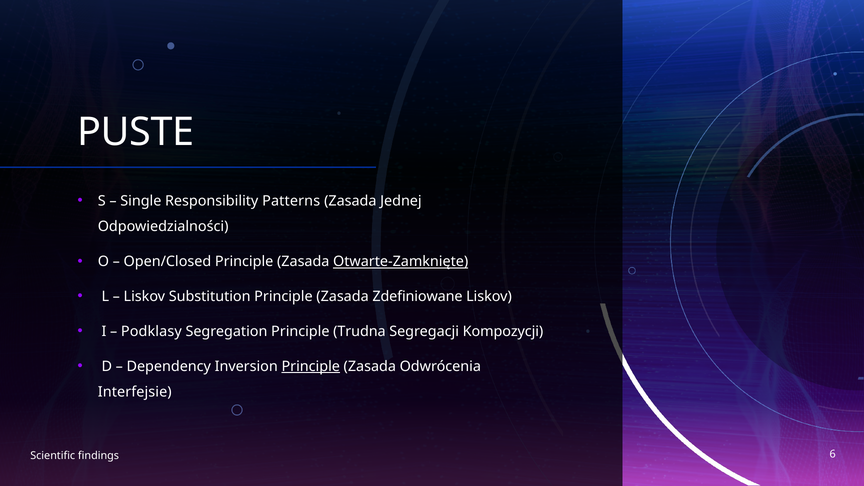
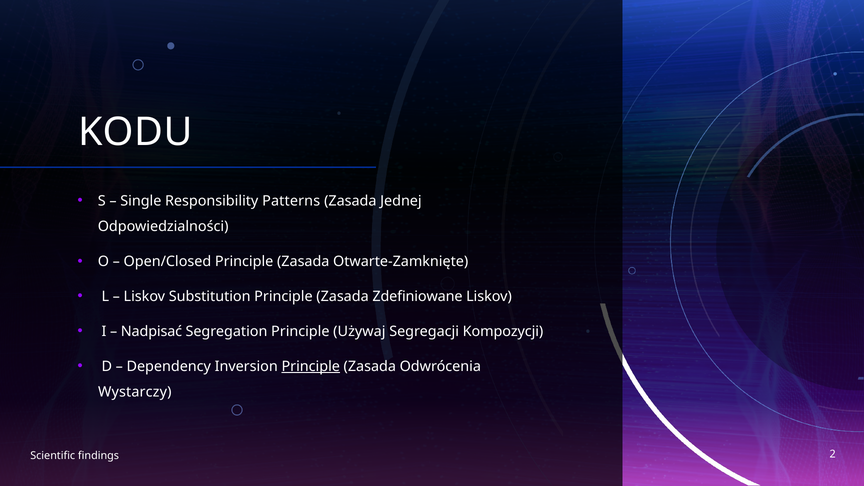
PUSTE: PUSTE -> KODU
Otwarte-Zamknięte underline: present -> none
Podklasy: Podklasy -> Nadpisać
Trudna: Trudna -> Używaj
Interfejsie: Interfejsie -> Wystarczy
6: 6 -> 2
